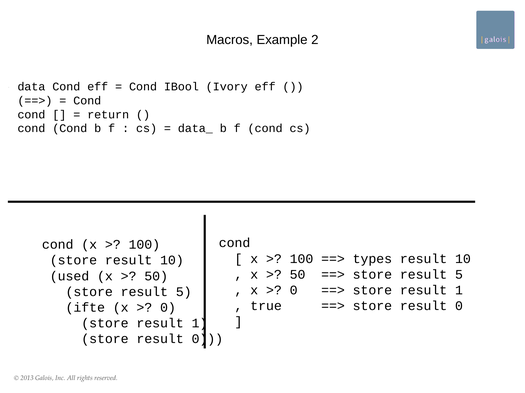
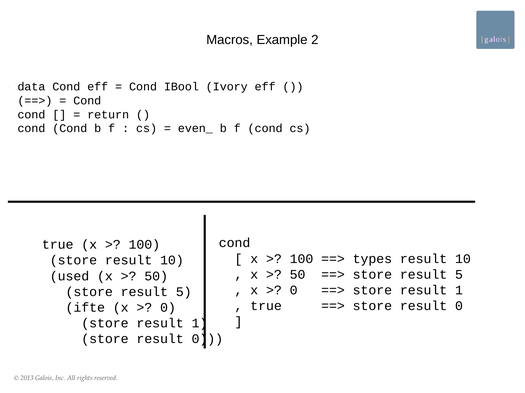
data_: data_ -> even_
cond at (58, 245): cond -> true
